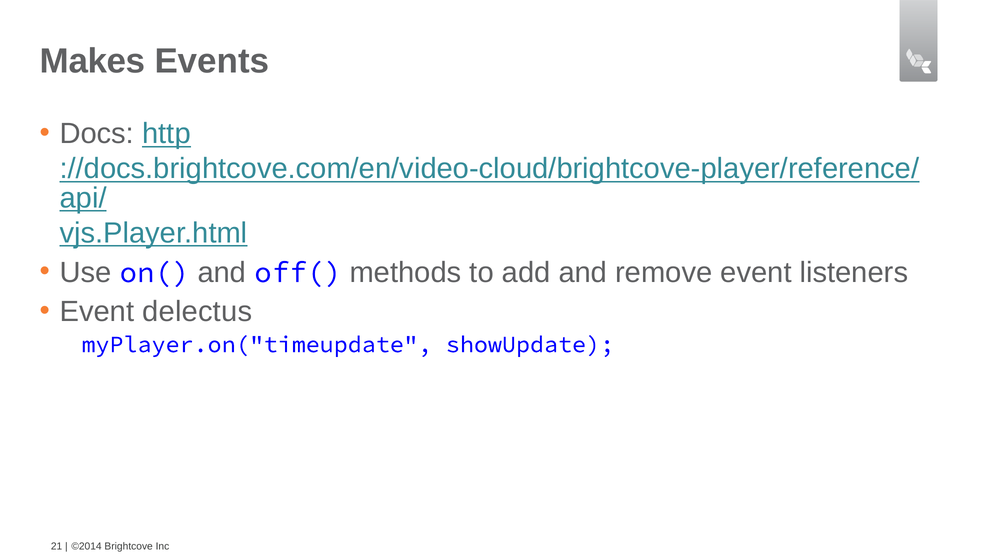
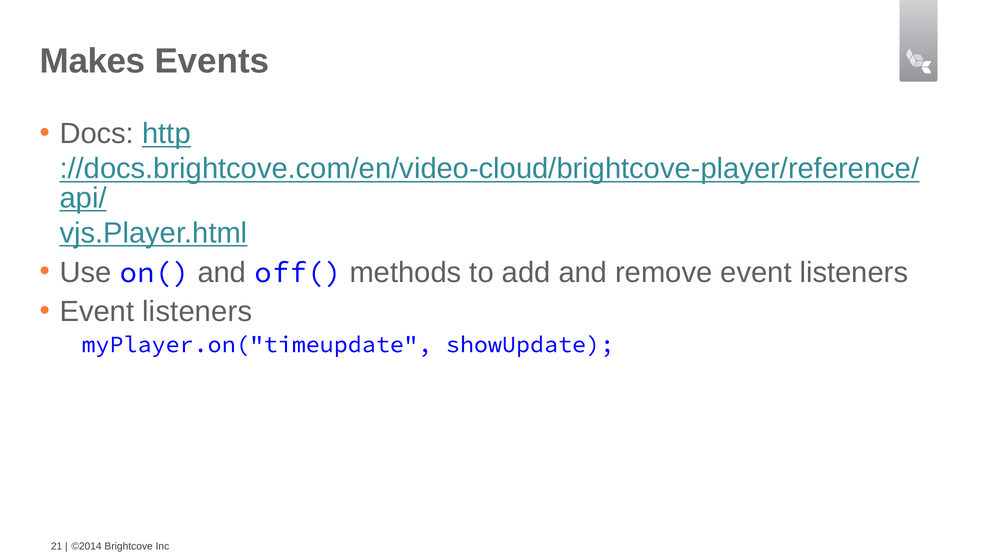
delectus at (197, 312): delectus -> listeners
